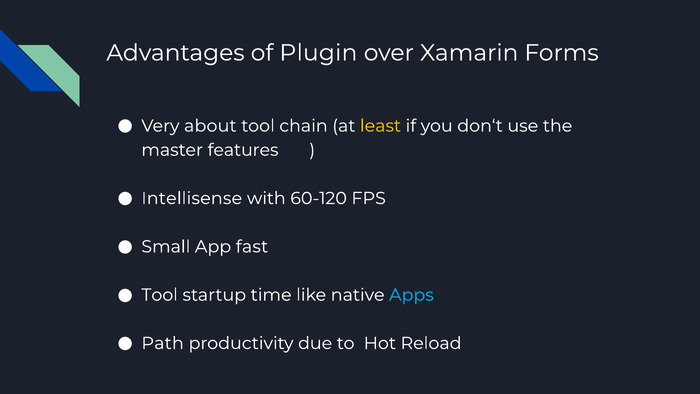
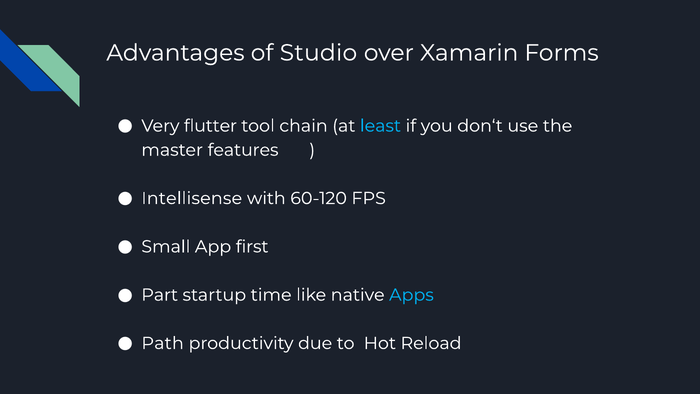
Plugin: Plugin -> Studio
about: about -> flutter
least colour: yellow -> light blue
fast: fast -> first
Tool at (160, 295): Tool -> Part
